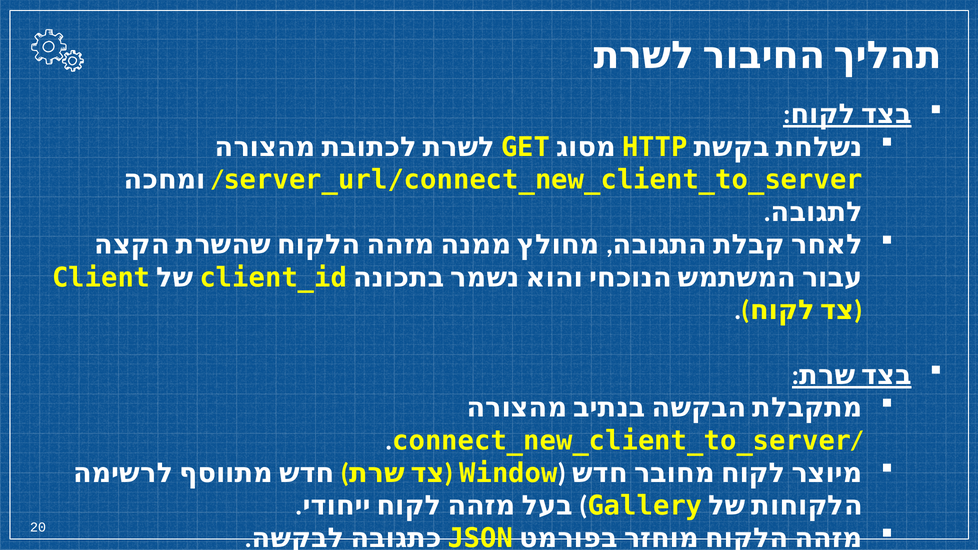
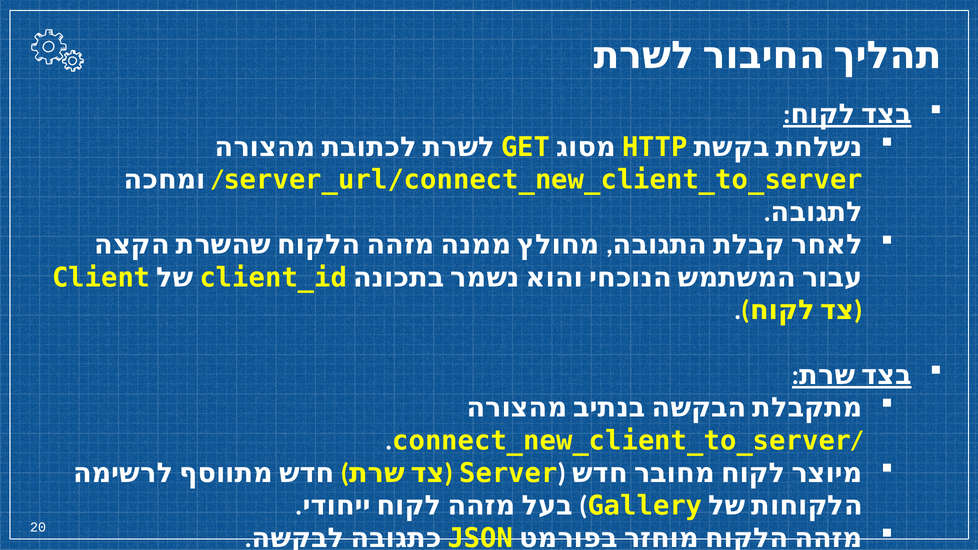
Window: Window -> Server
